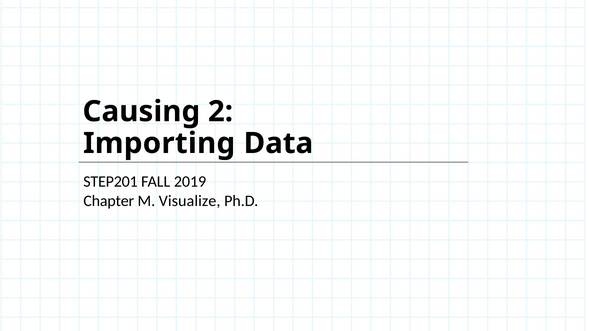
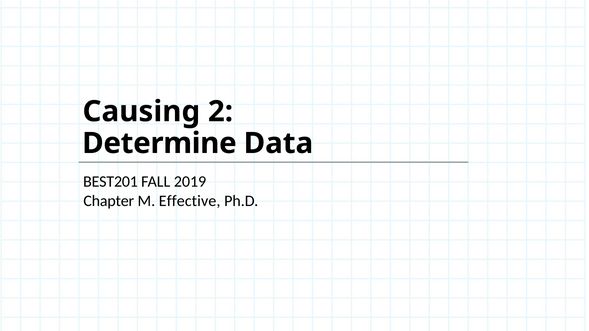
Importing: Importing -> Determine
STEP201: STEP201 -> BEST201
Visualize: Visualize -> Effective
